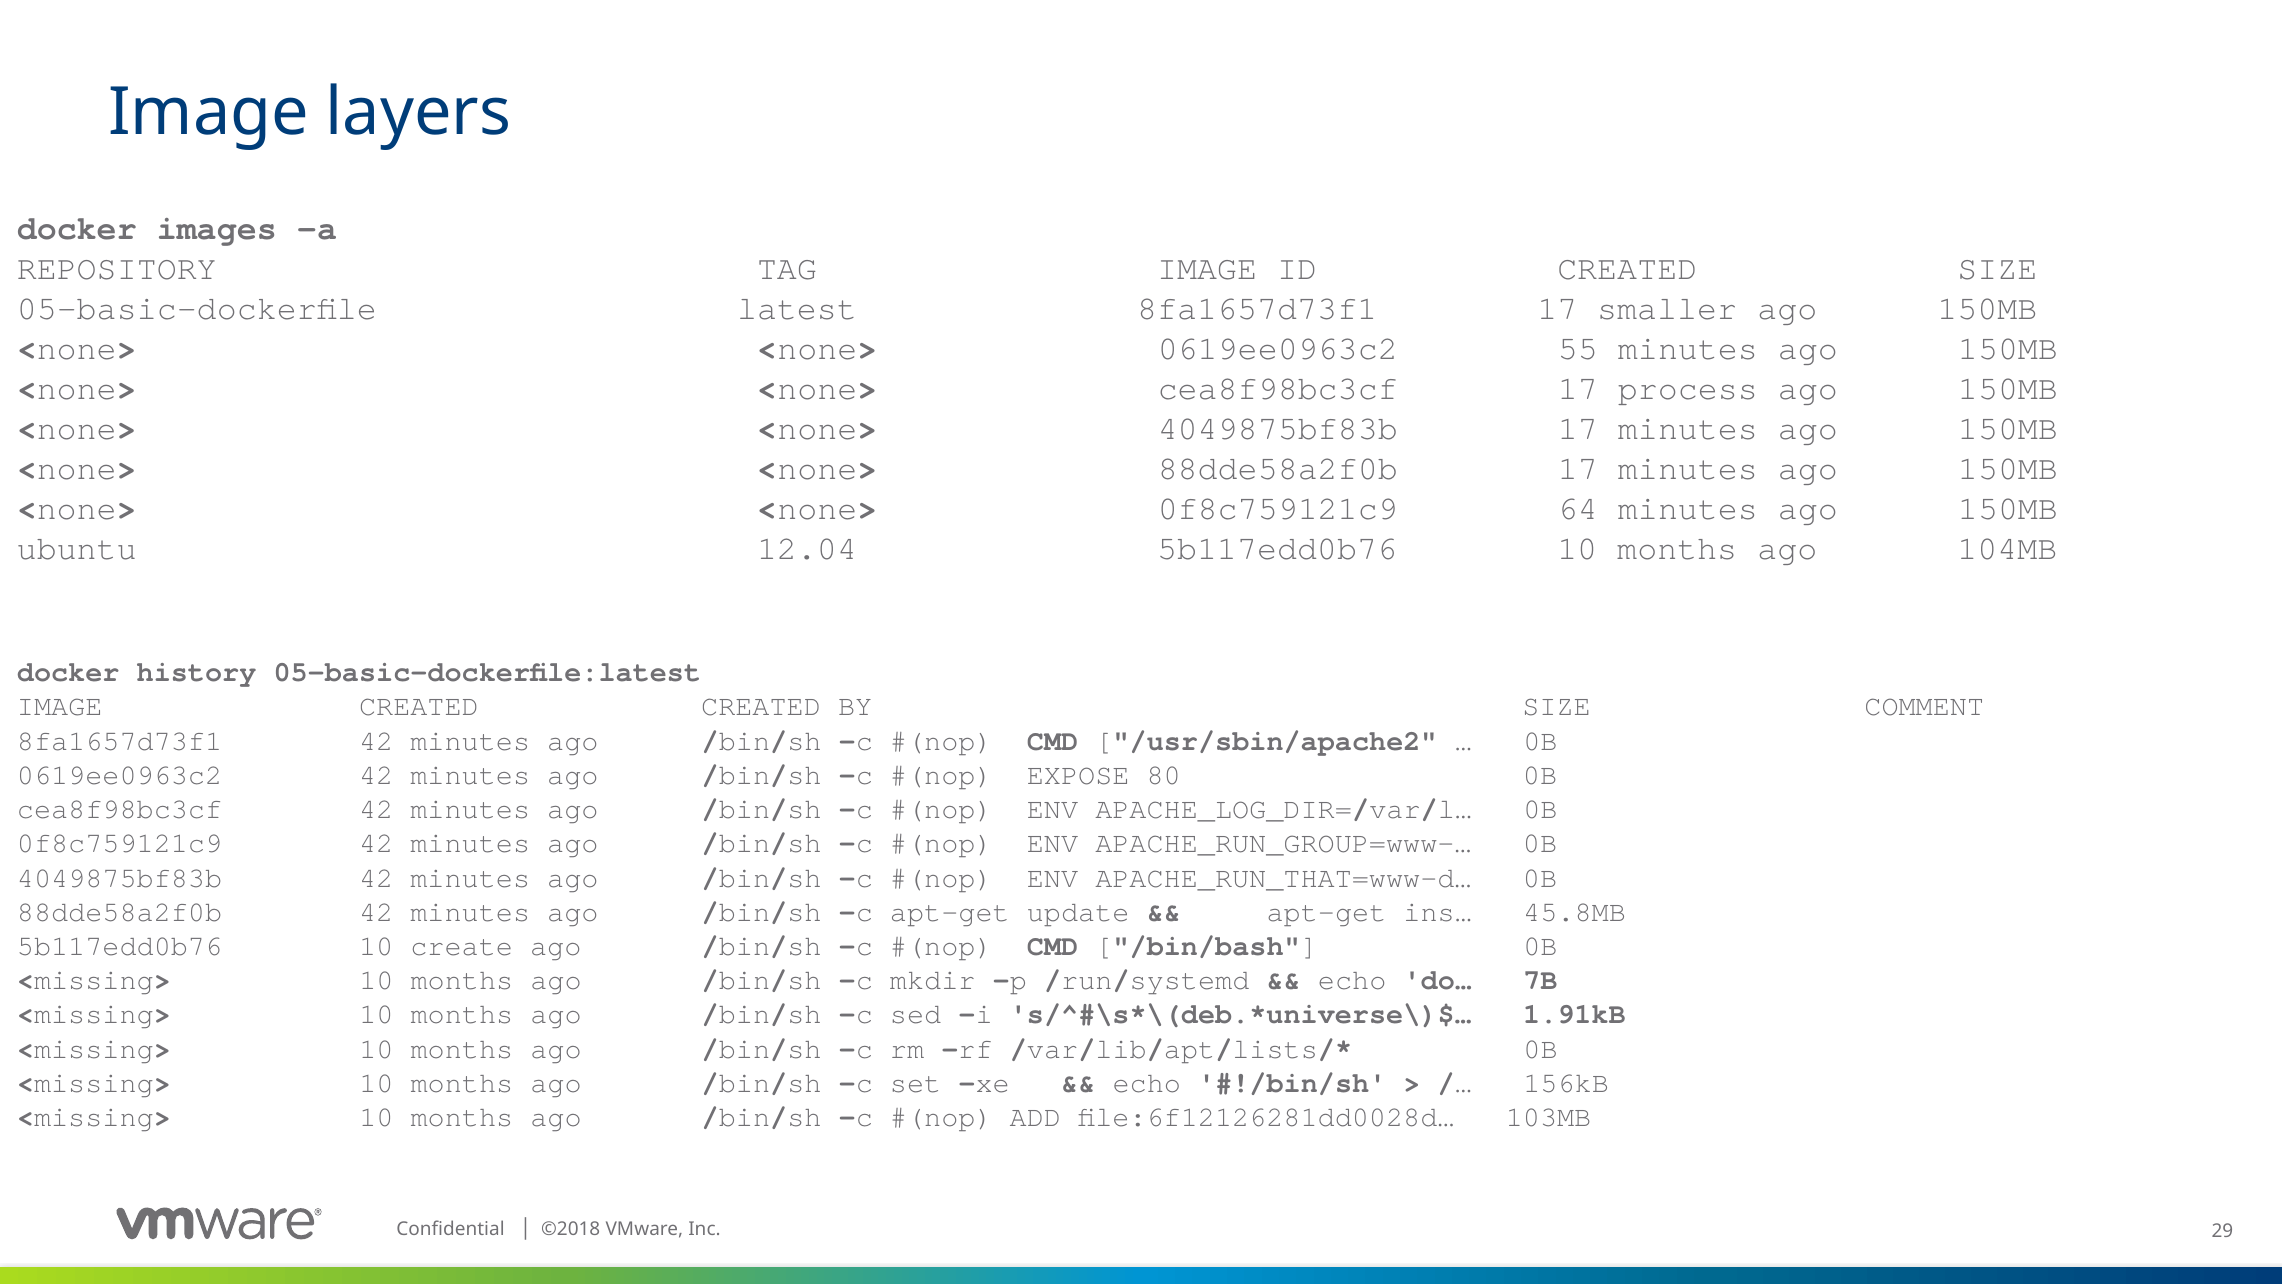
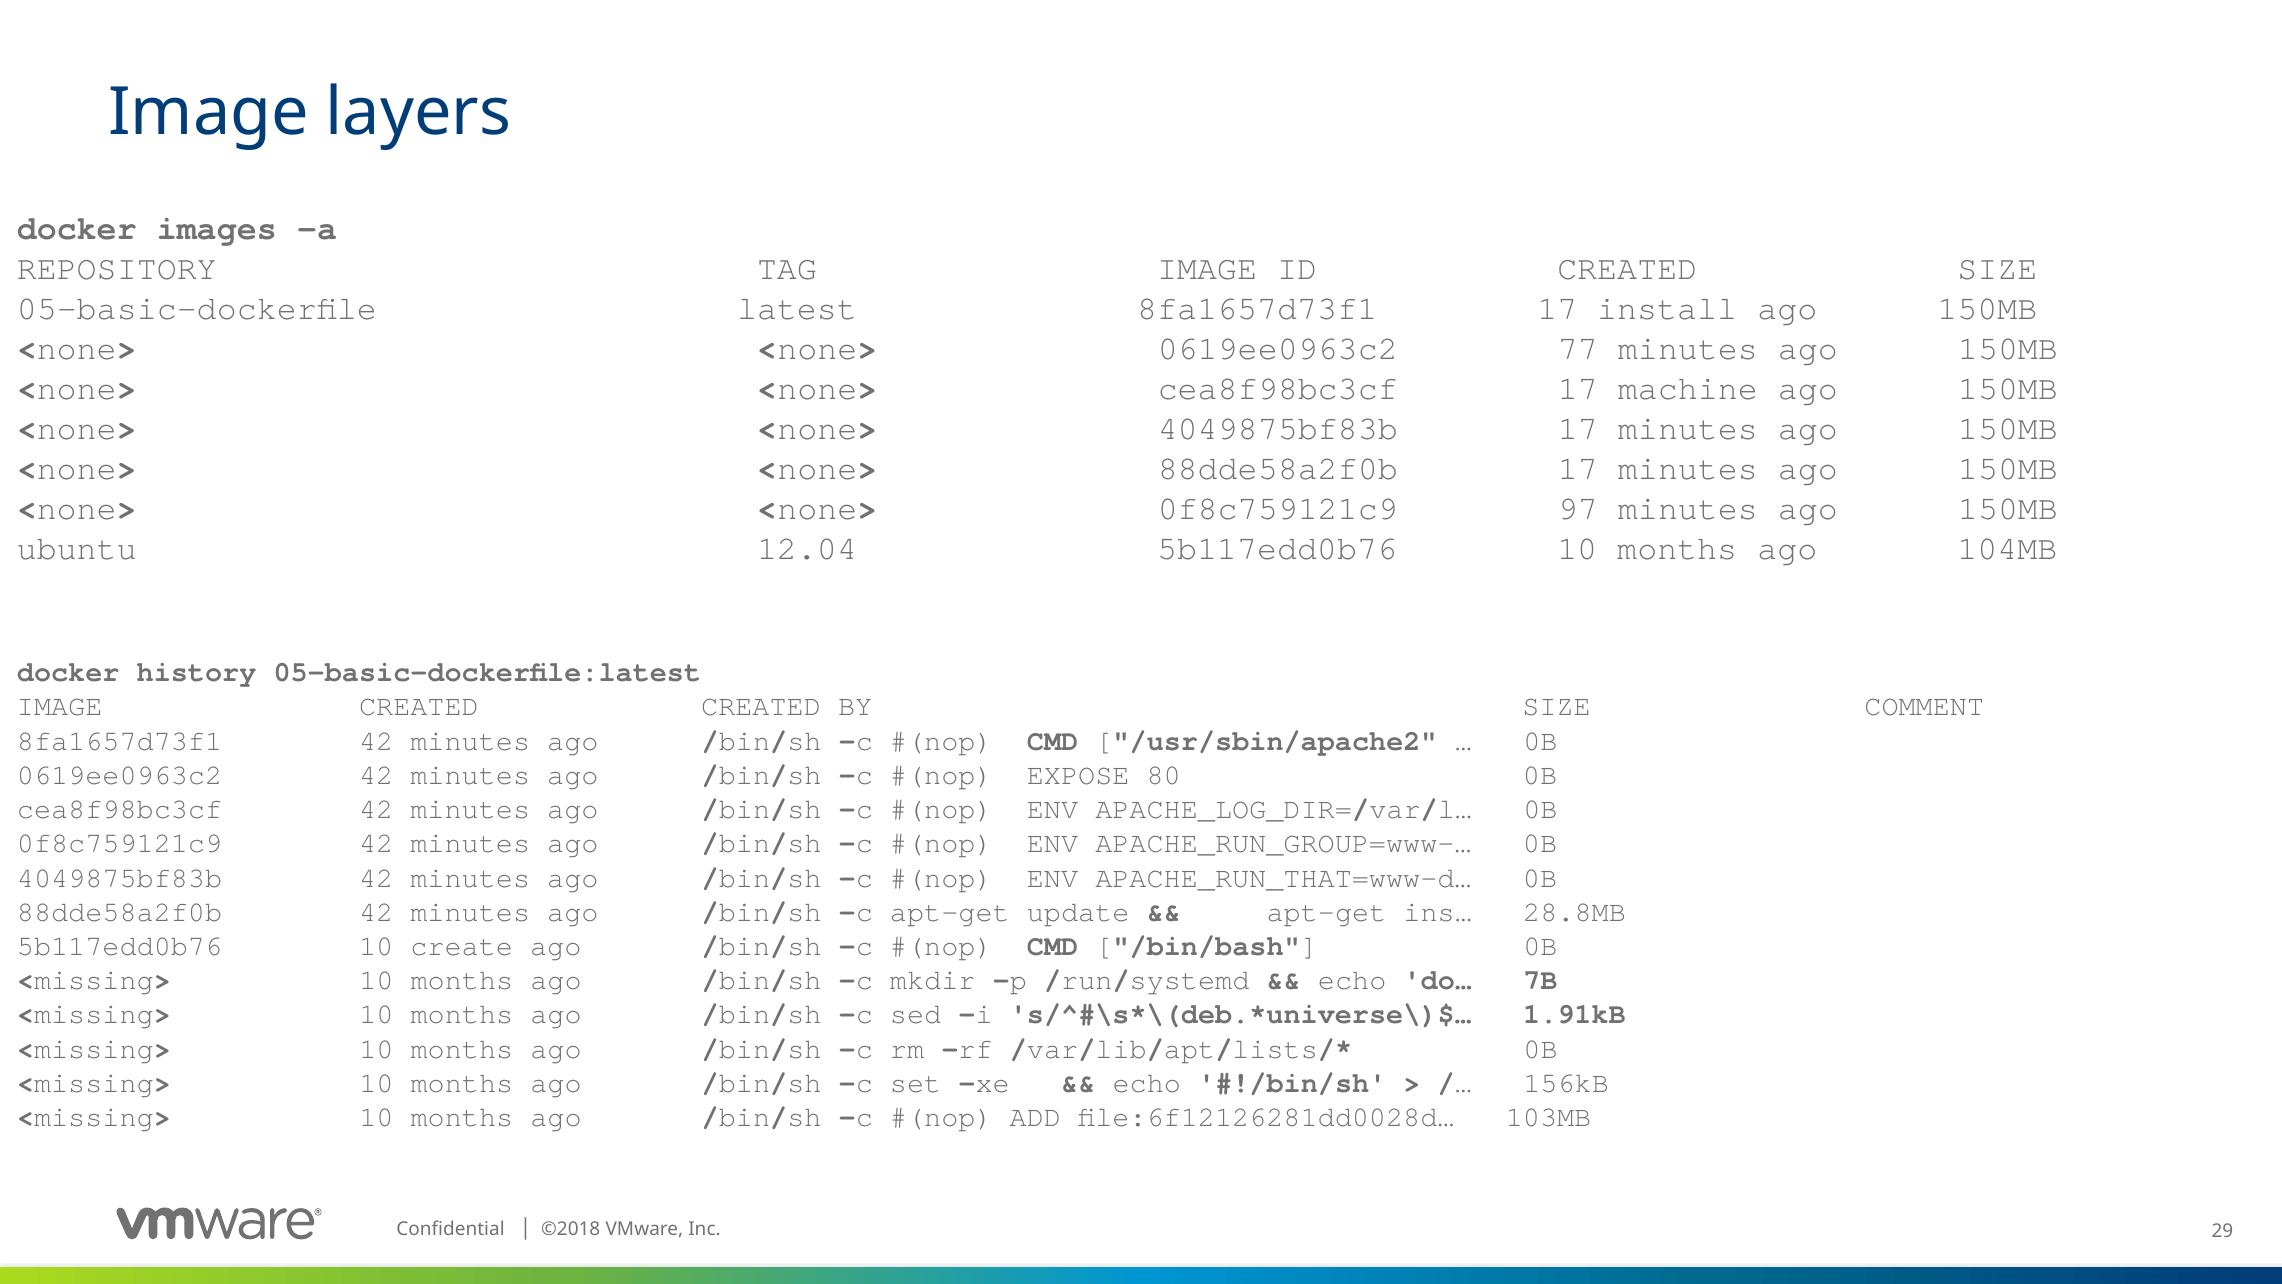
smaller: smaller -> install
55: 55 -> 77
process: process -> machine
64: 64 -> 97
45.8MB: 45.8MB -> 28.8MB
